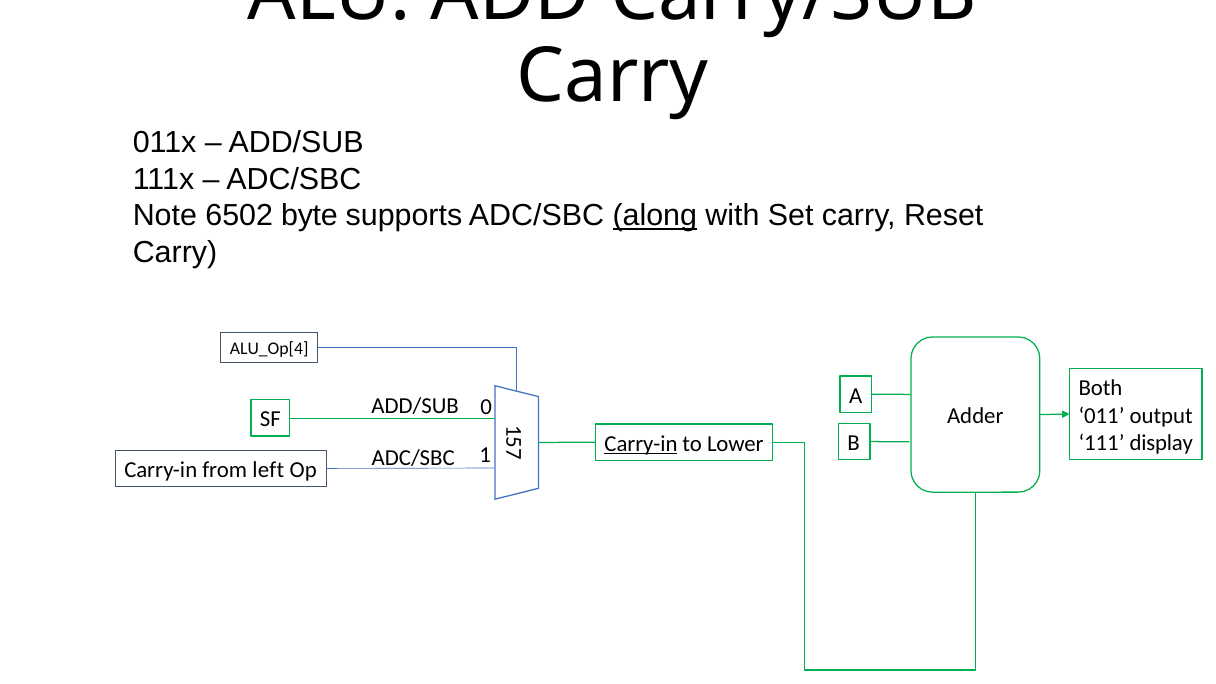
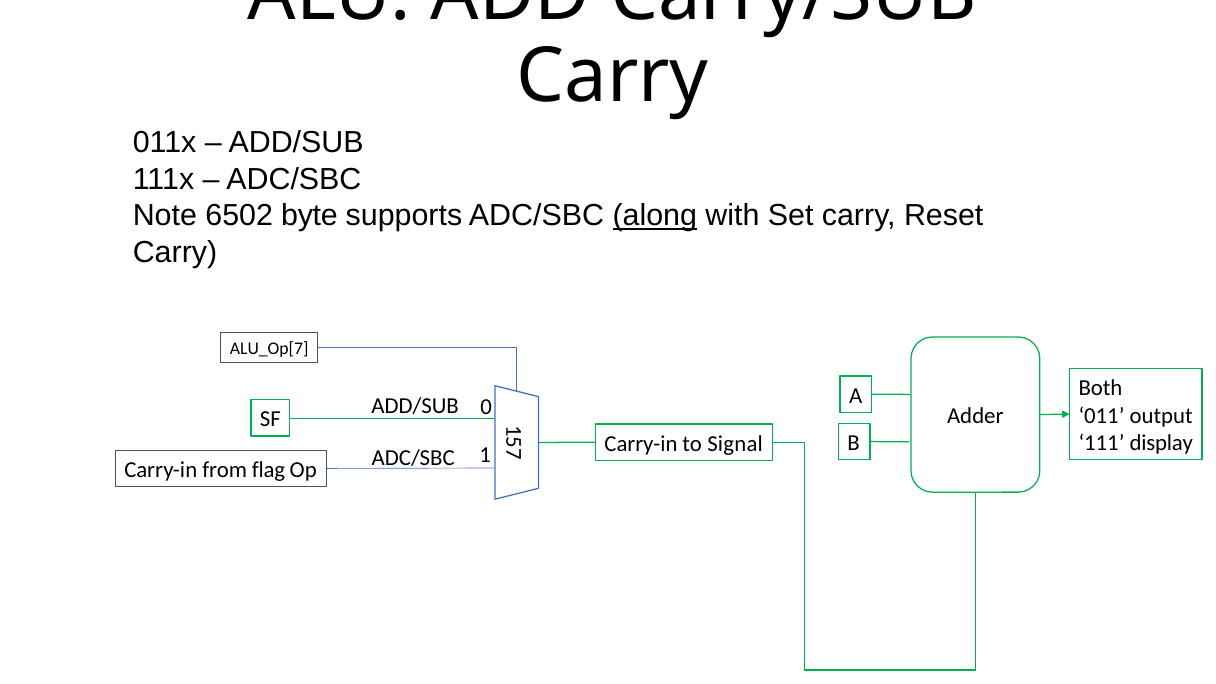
ALU_Op[4: ALU_Op[4 -> ALU_Op[7
Carry-in at (641, 444) underline: present -> none
Lower: Lower -> Signal
left: left -> flag
